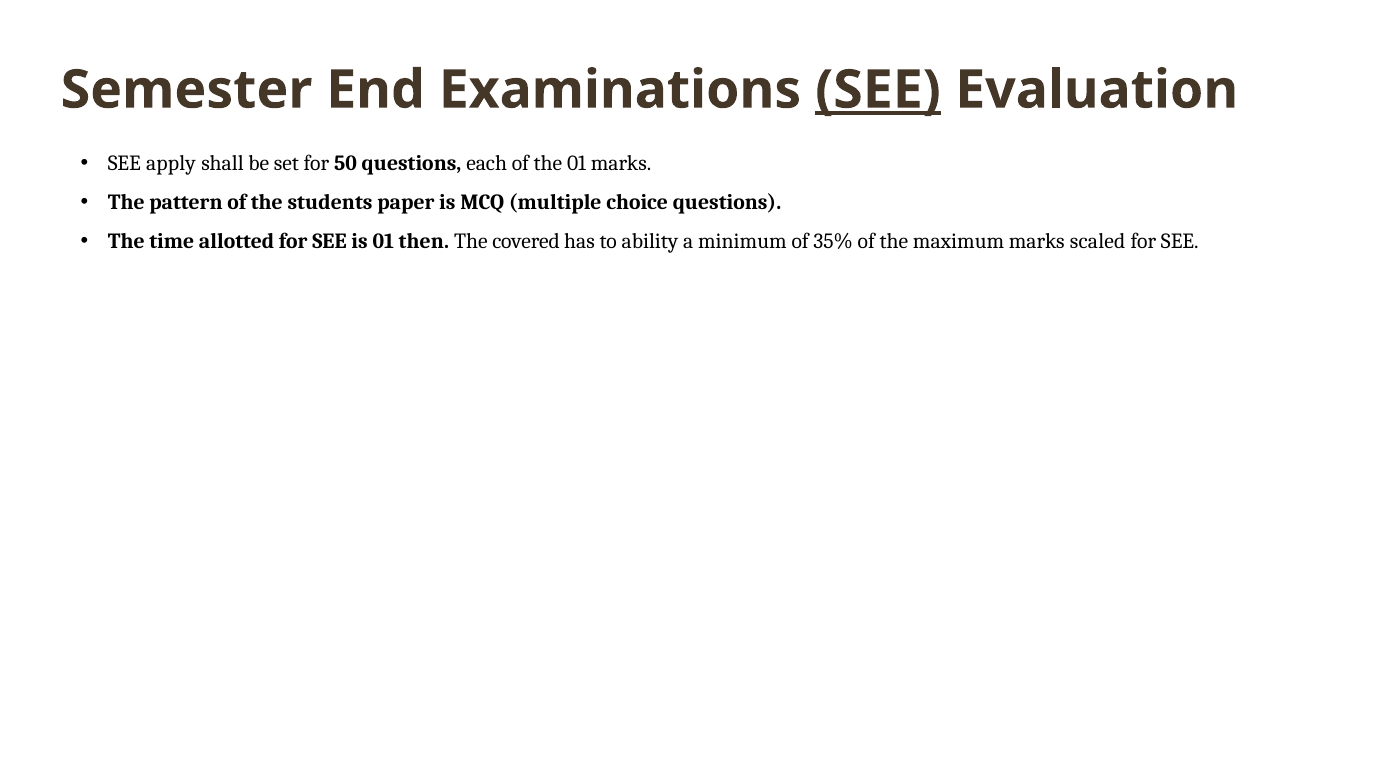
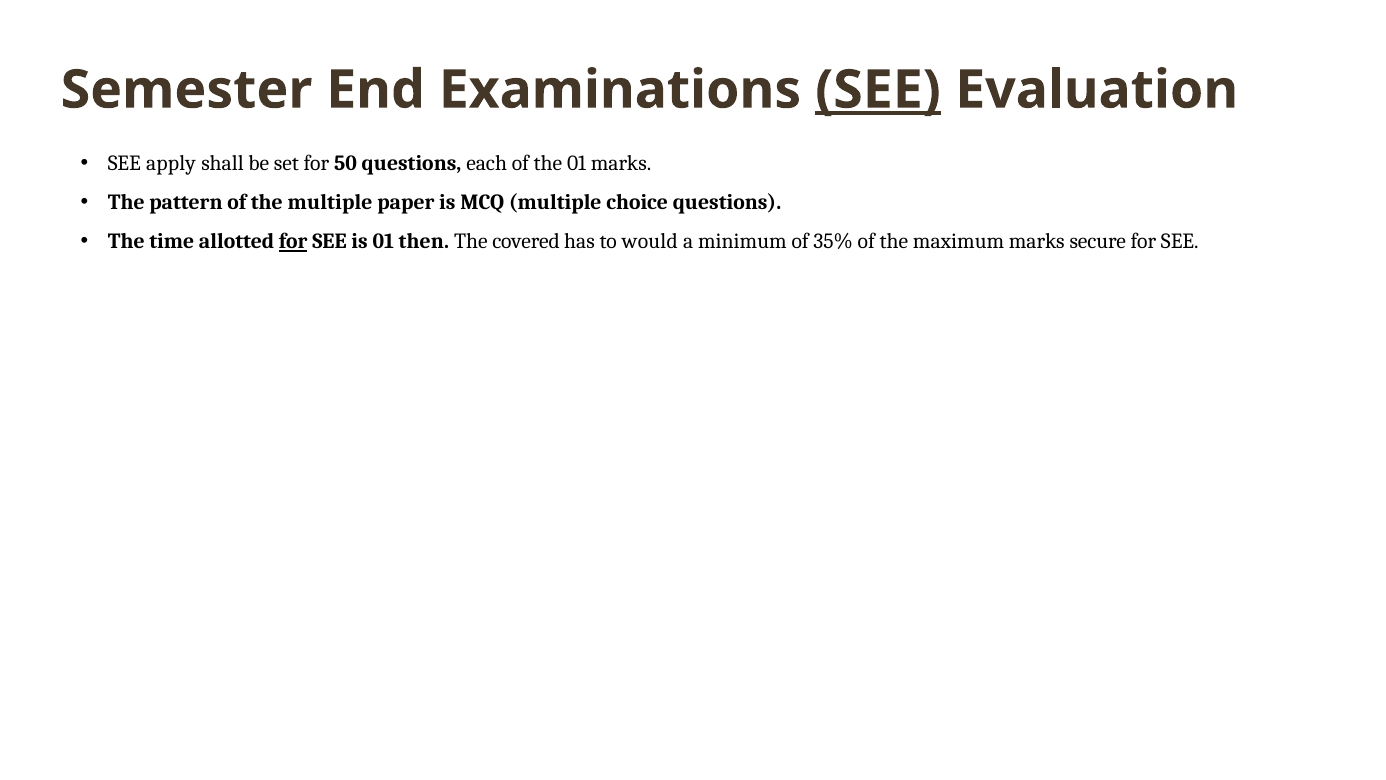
the students: students -> multiple
for at (293, 242) underline: none -> present
ability: ability -> would
scaled: scaled -> secure
